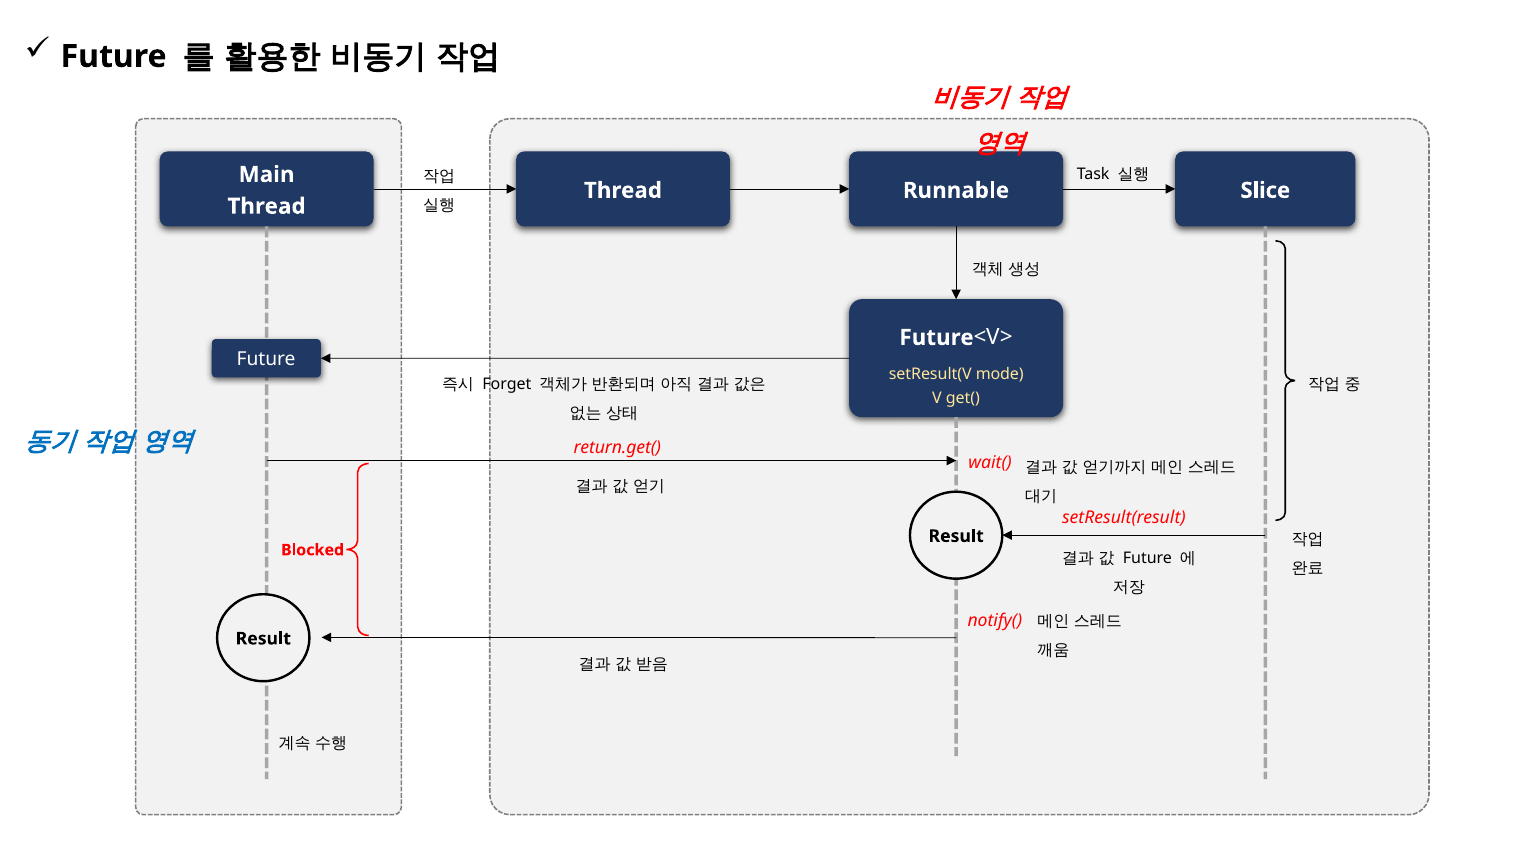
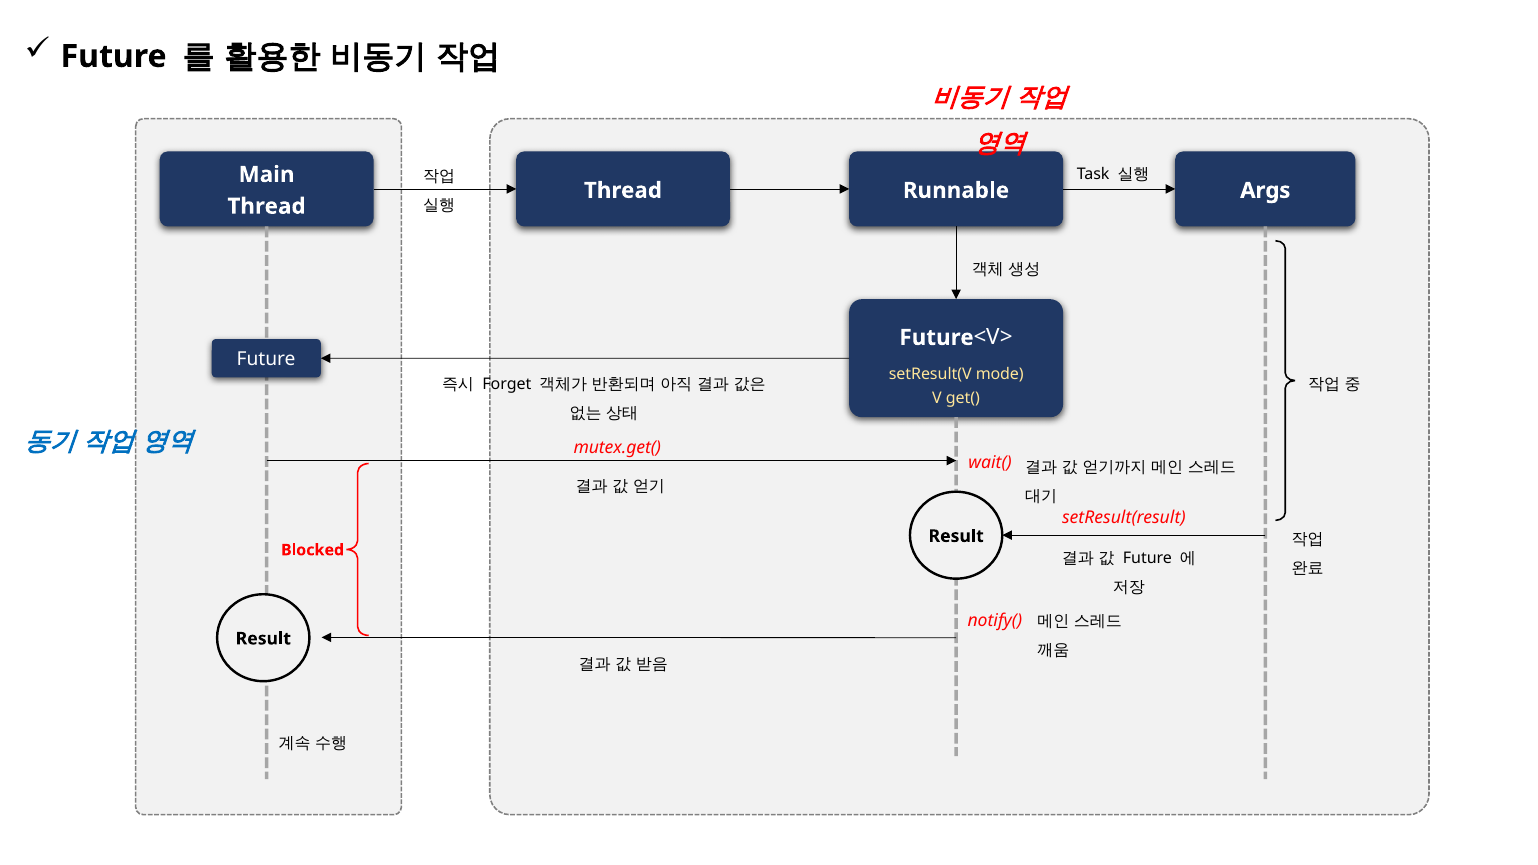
Slice: Slice -> Args
return.get(: return.get( -> mutex.get(
